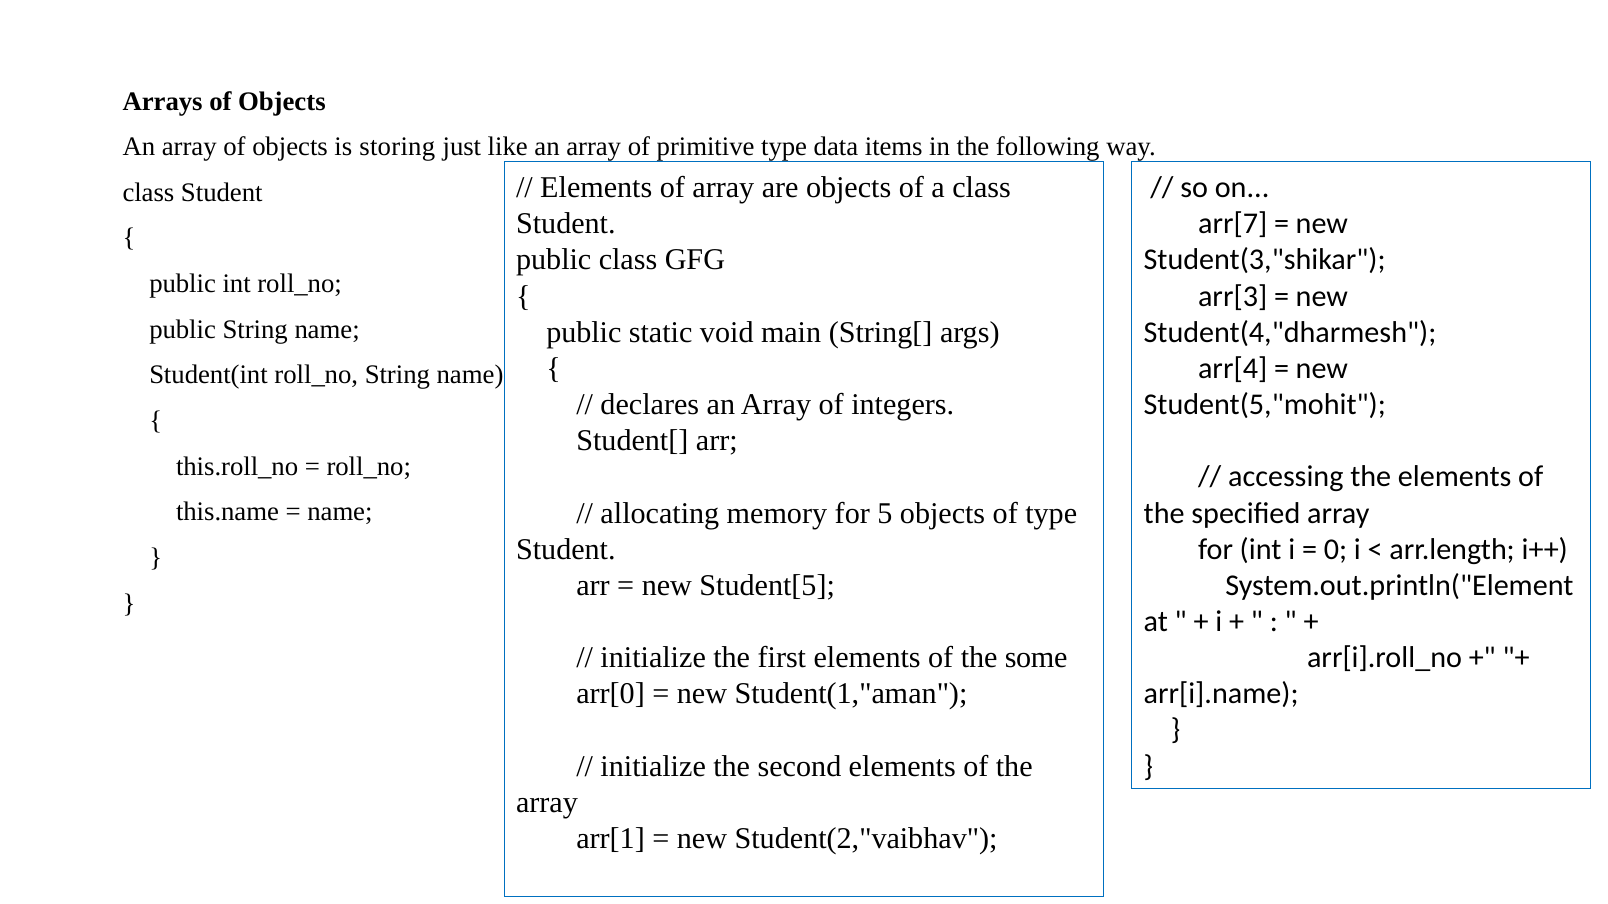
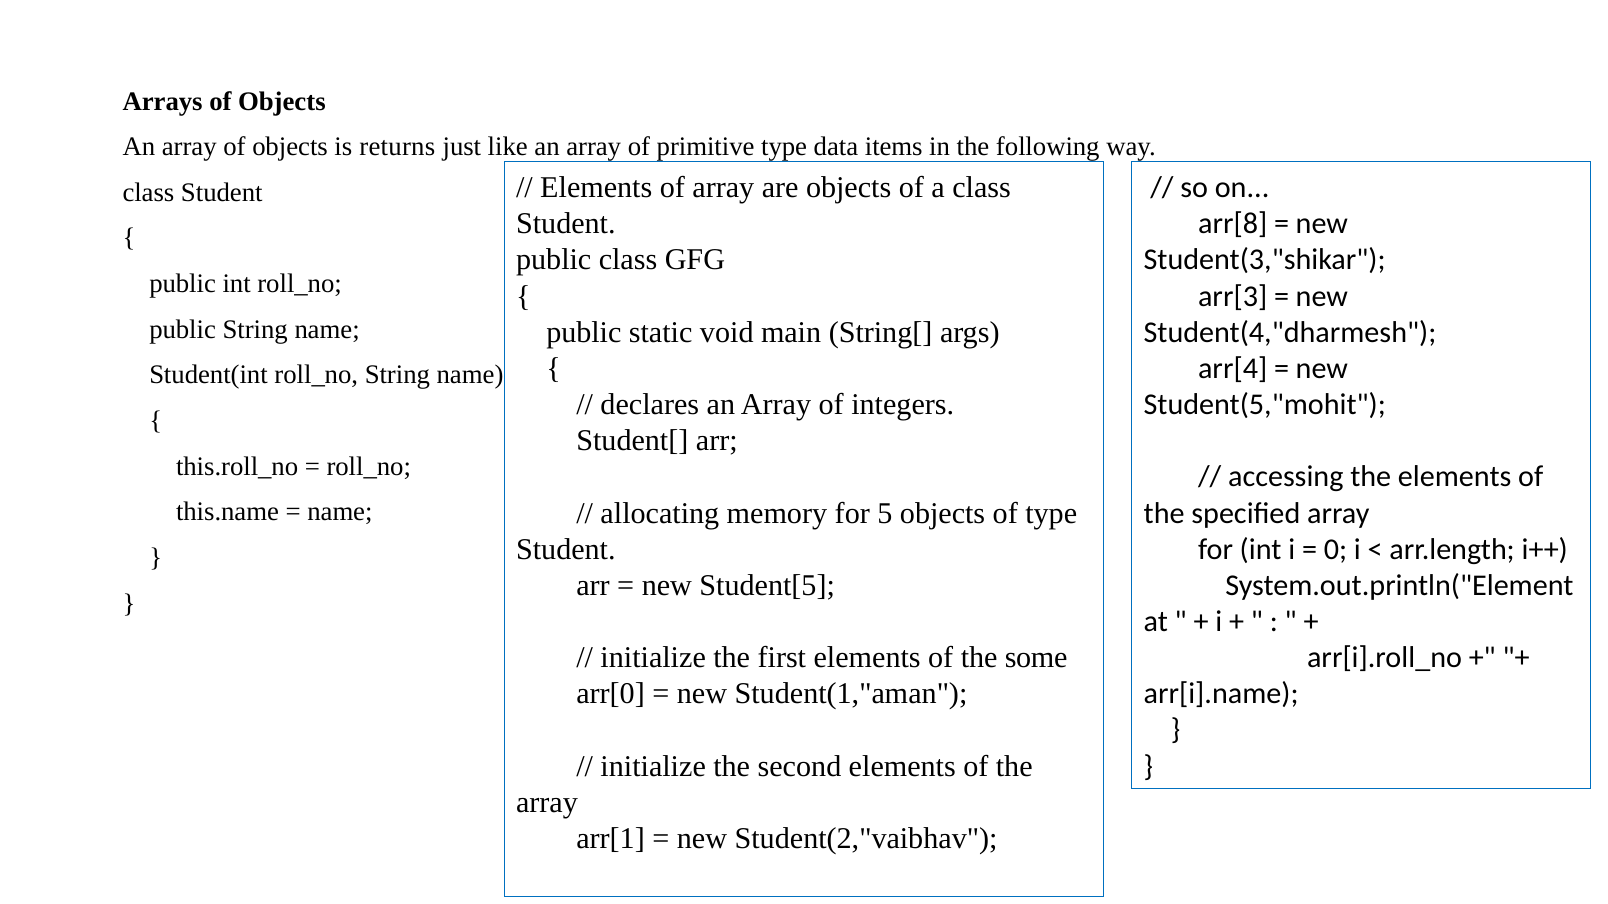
storing: storing -> returns
arr[7: arr[7 -> arr[8
